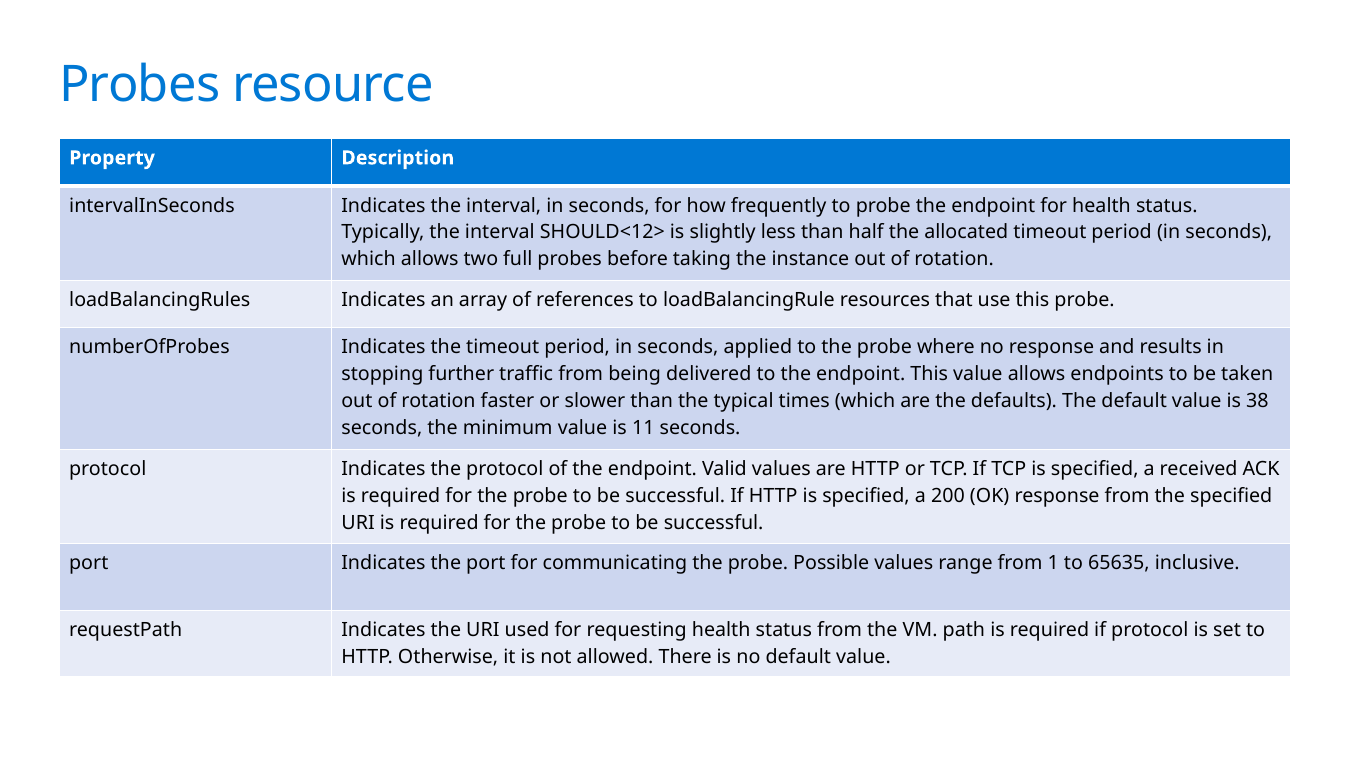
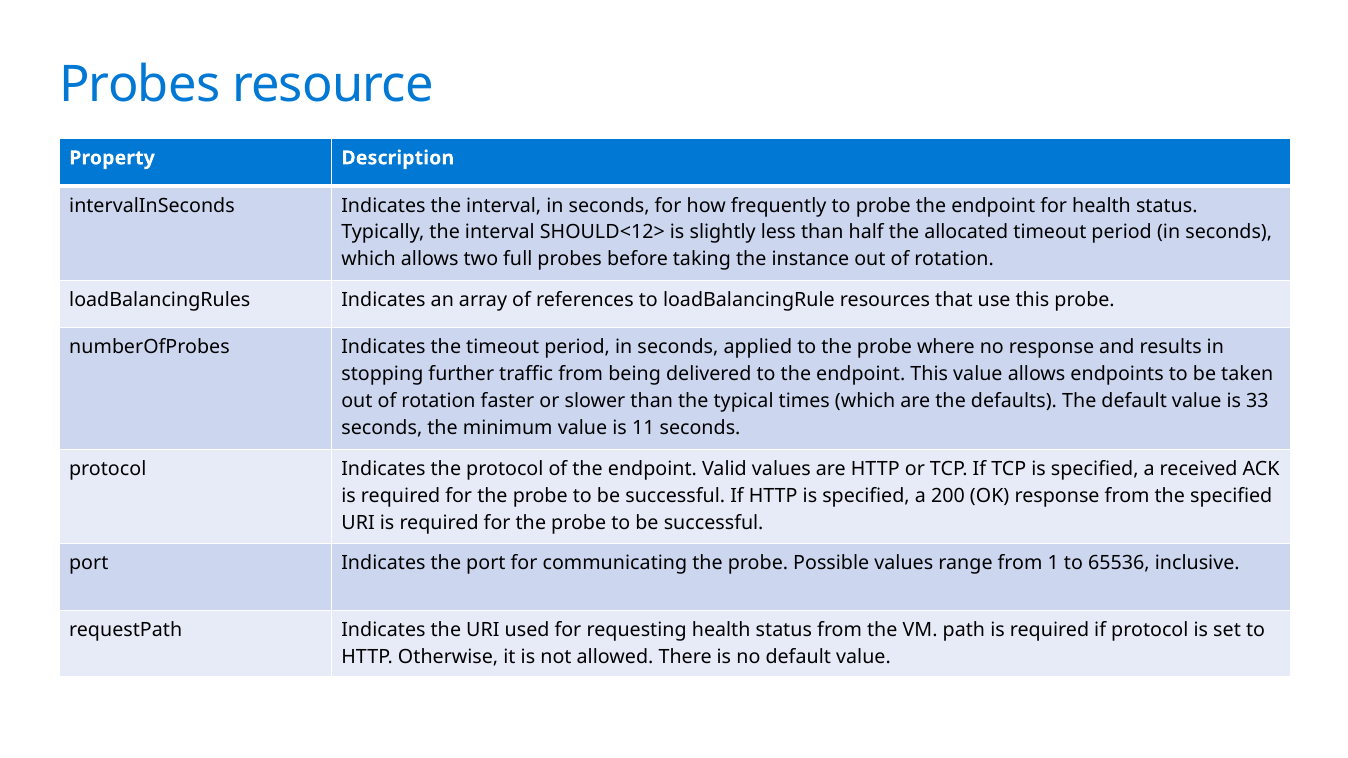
38: 38 -> 33
65635: 65635 -> 65536
